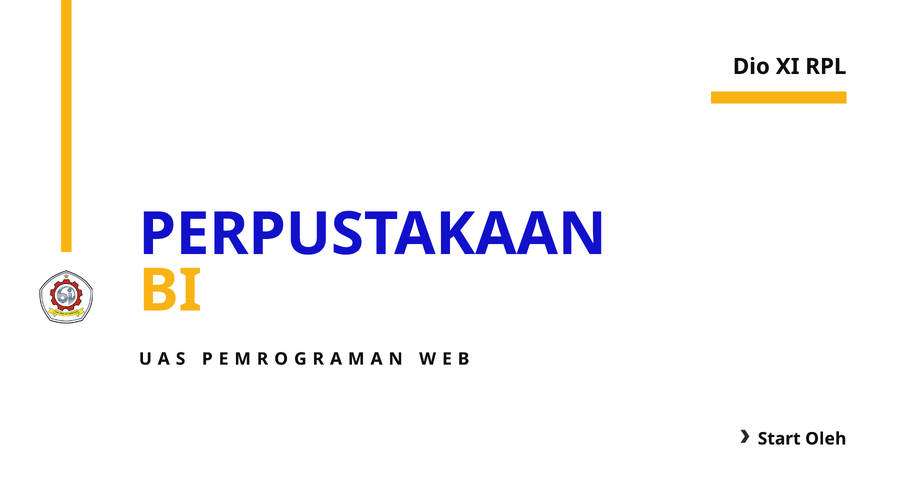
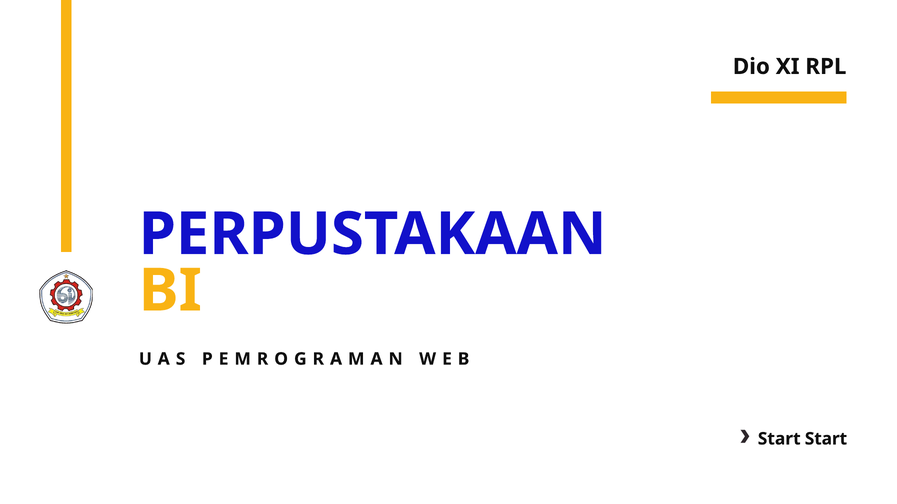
Start Oleh: Oleh -> Start
